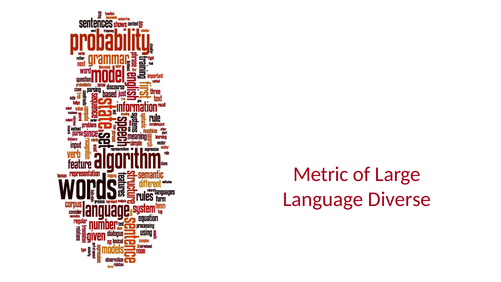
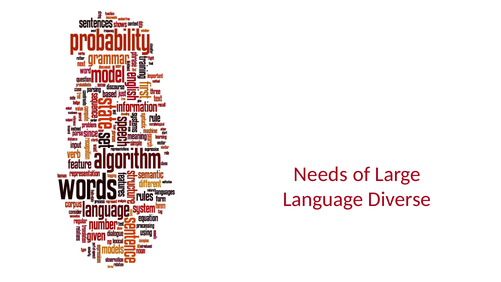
Metric: Metric -> Needs
